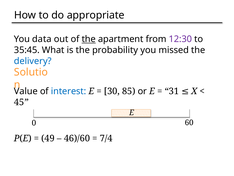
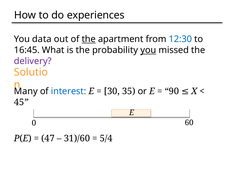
appropriate: appropriate -> experiences
12:30 colour: purple -> blue
35:45: 35:45 -> 16:45
you at (148, 50) underline: none -> present
delivery colour: blue -> purple
Value: Value -> Many
85: 85 -> 35
31: 31 -> 90
49: 49 -> 47
46)/60: 46)/60 -> 31)/60
7/4: 7/4 -> 5/4
